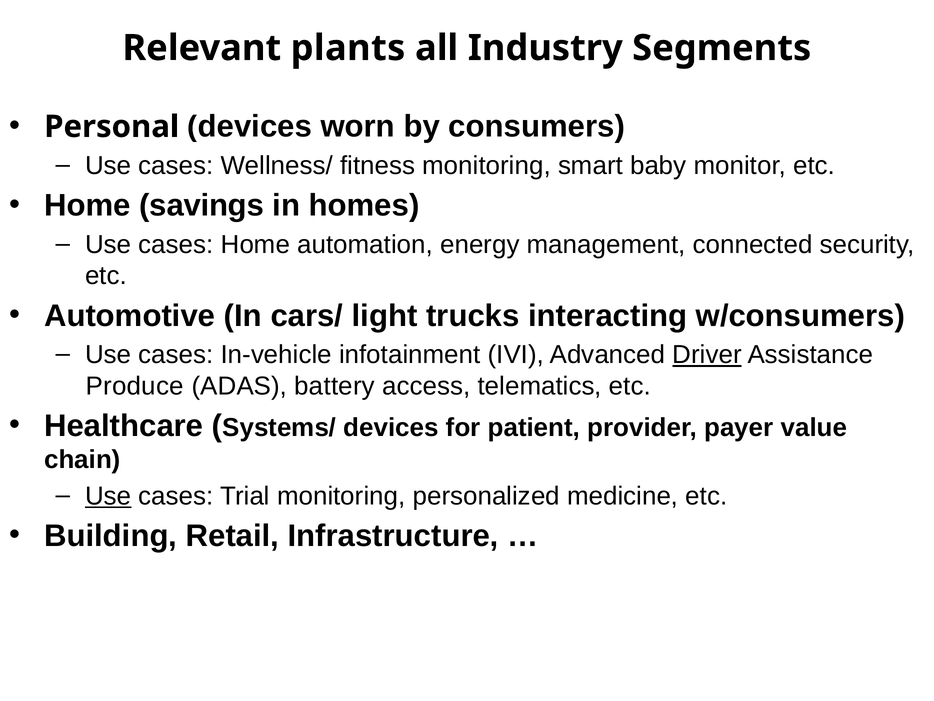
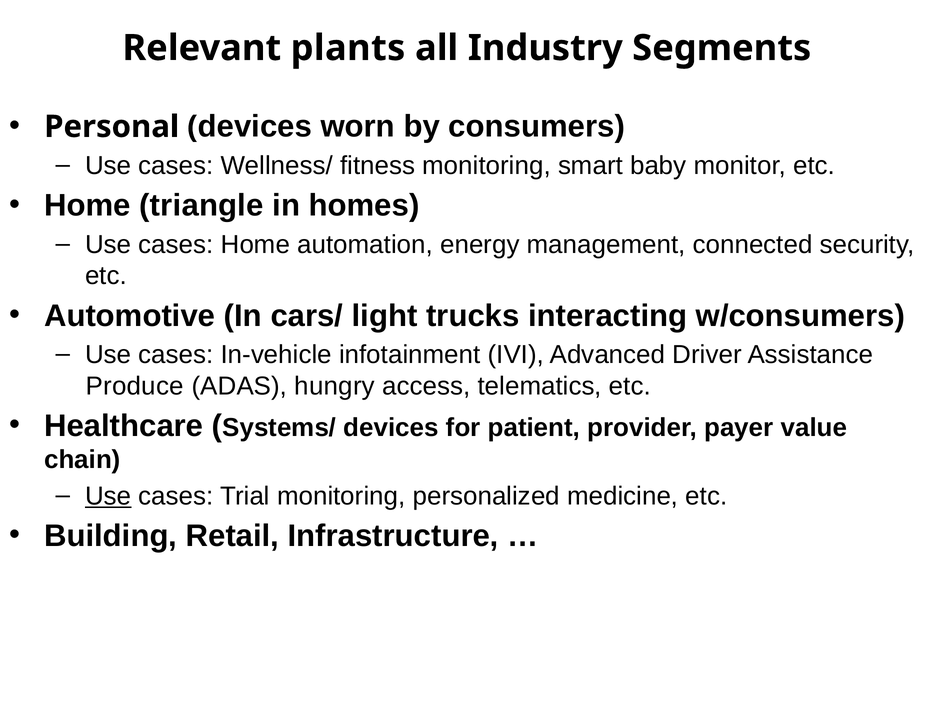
savings: savings -> triangle
Driver underline: present -> none
battery: battery -> hungry
